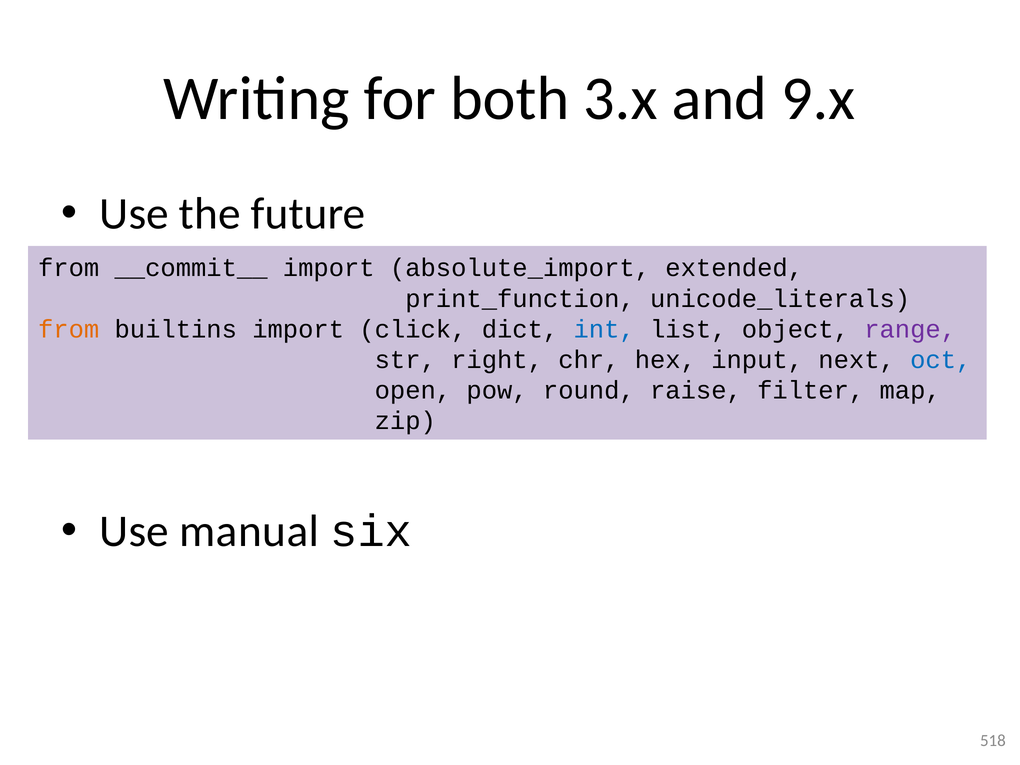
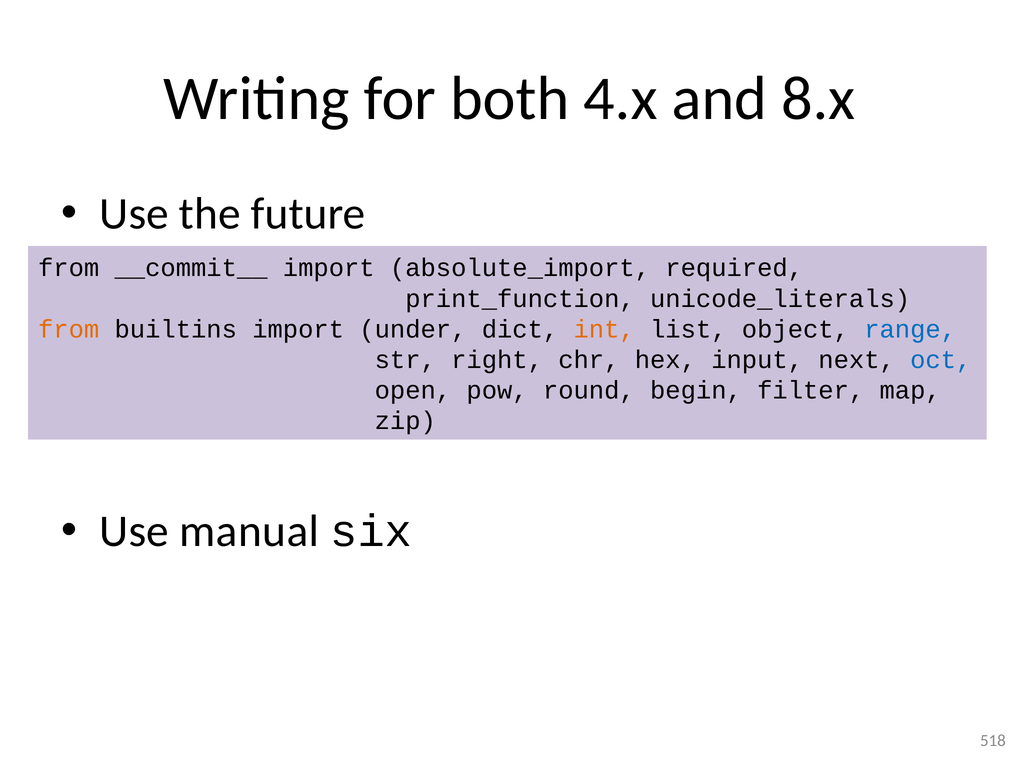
3.x: 3.x -> 4.x
9.x: 9.x -> 8.x
extended: extended -> required
click: click -> under
int colour: blue -> orange
range colour: purple -> blue
raise: raise -> begin
